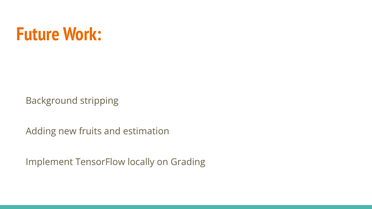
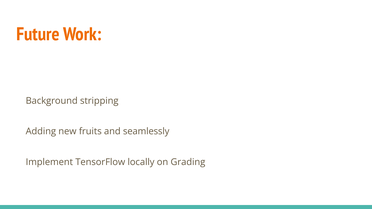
estimation: estimation -> seamlessly
